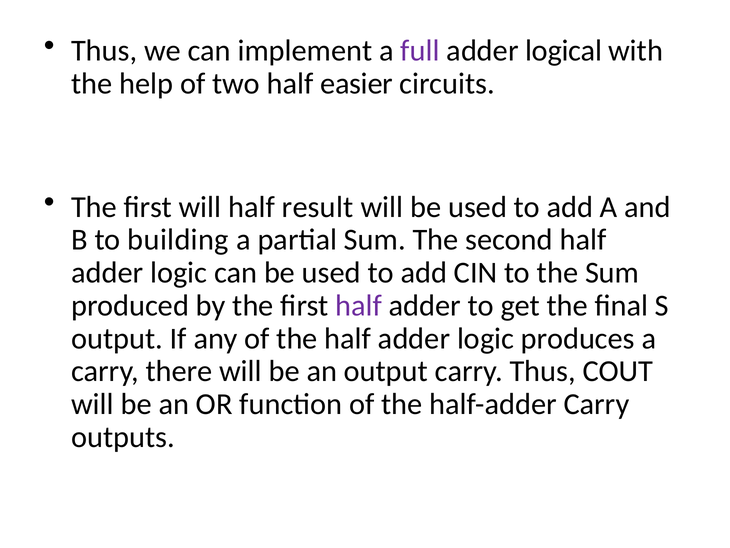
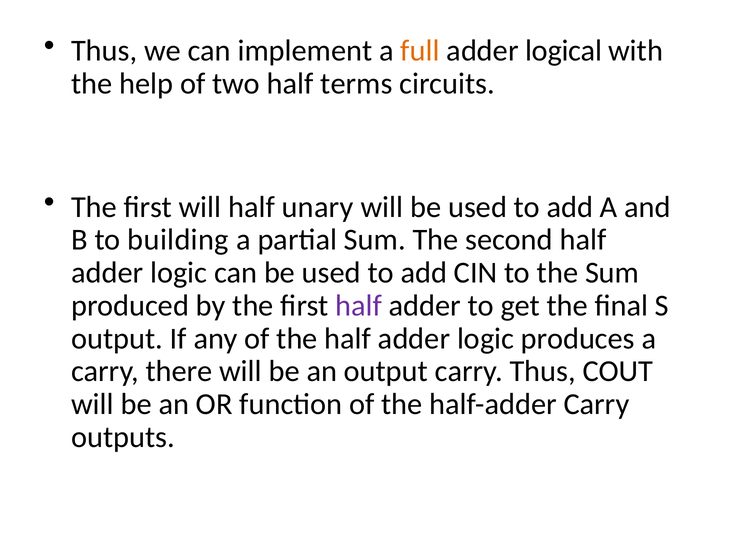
full colour: purple -> orange
easier: easier -> terms
result: result -> unary
